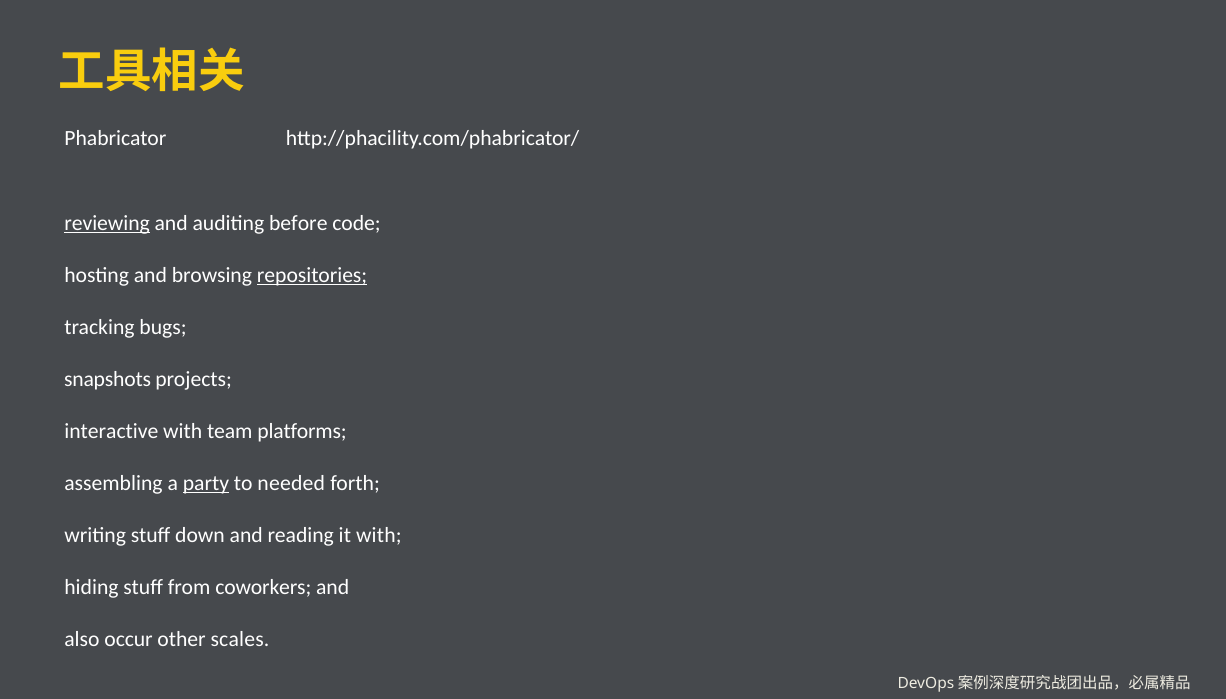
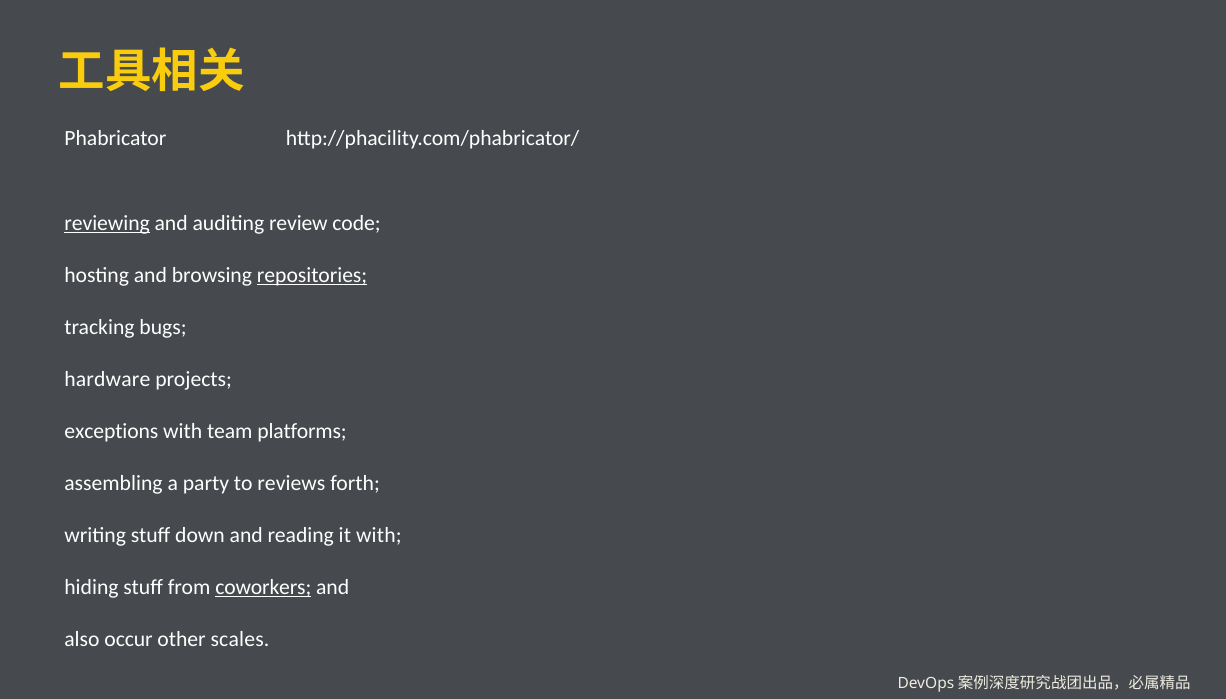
before: before -> review
snapshots: snapshots -> hardware
interactive: interactive -> exceptions
party underline: present -> none
needed: needed -> reviews
coworkers underline: none -> present
